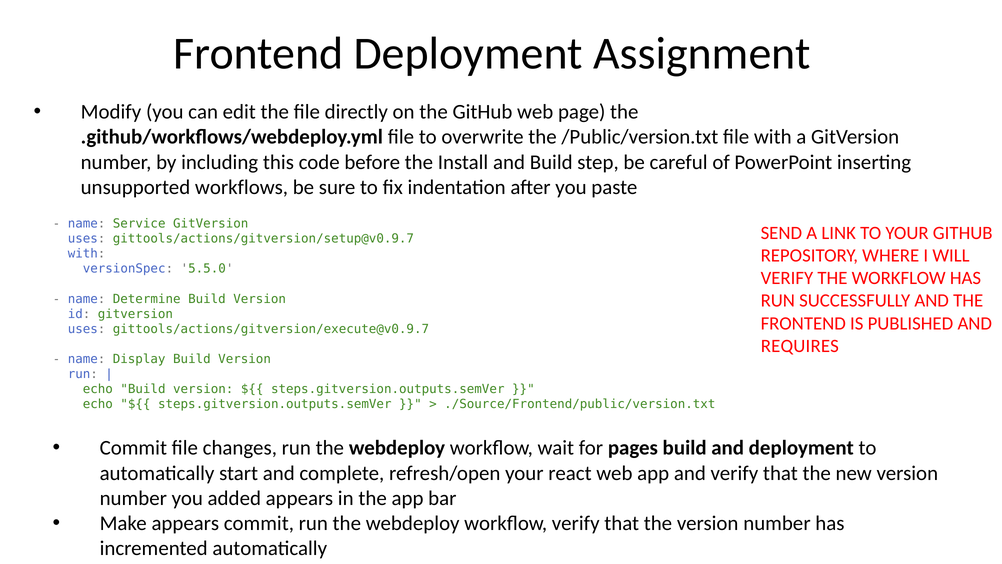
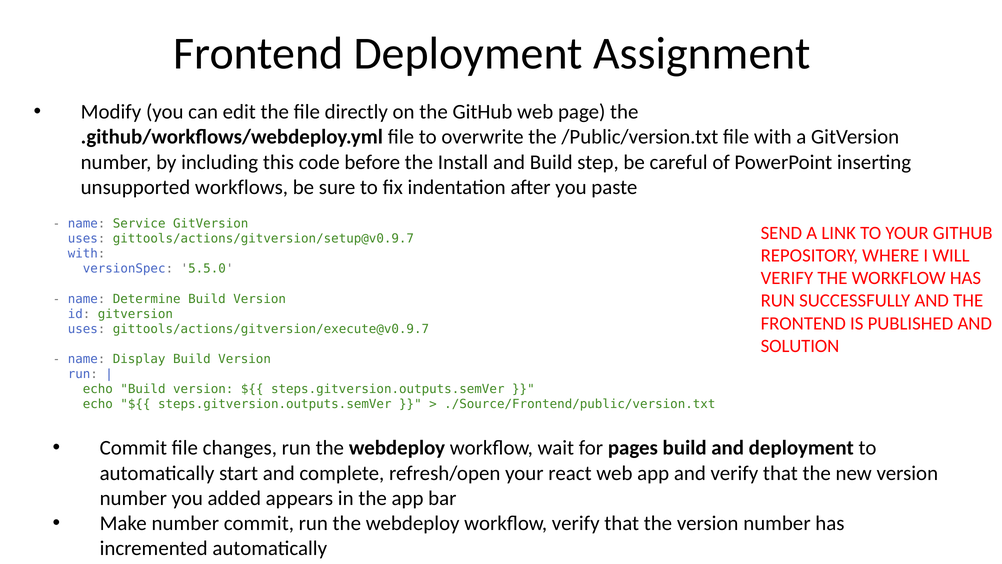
REQUIRES: REQUIRES -> SOLUTION
Make appears: appears -> number
